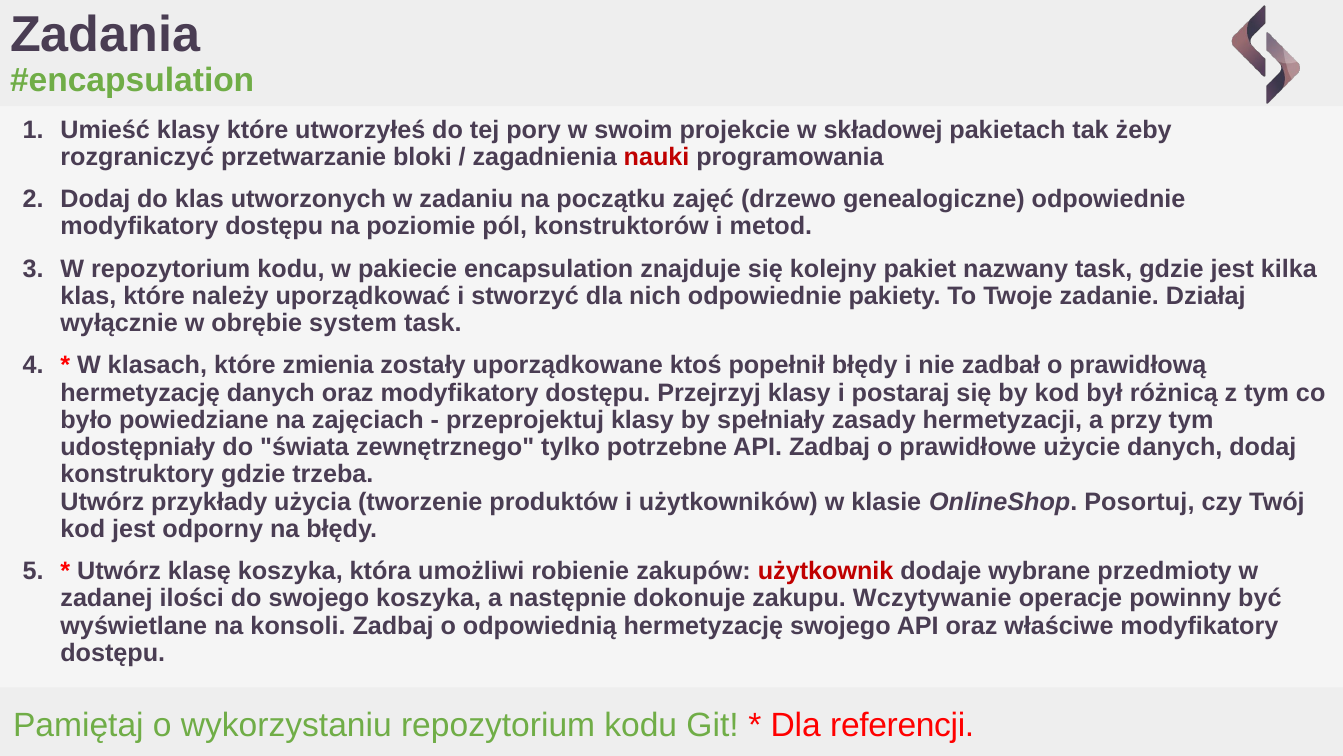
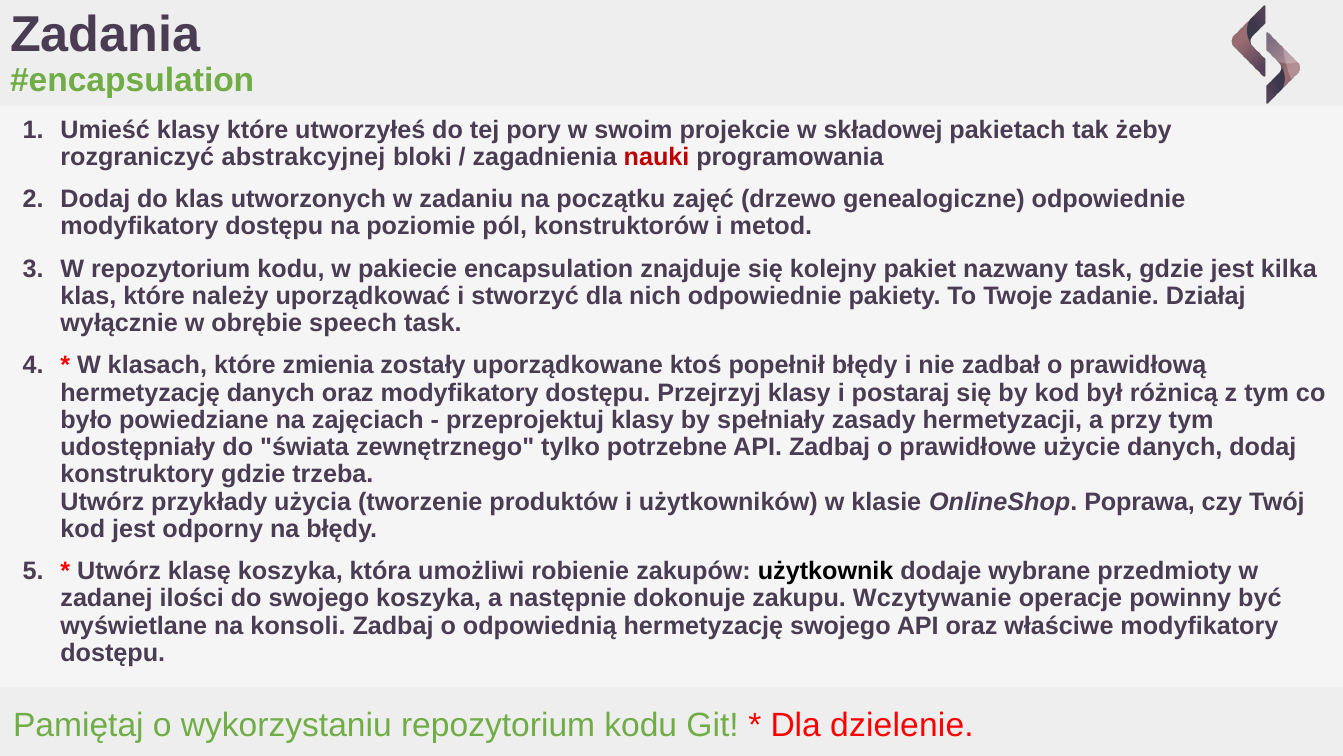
przetwarzanie: przetwarzanie -> abstrakcyjnej
system: system -> speech
Posortuj: Posortuj -> Poprawa
użytkownik colour: red -> black
referencji: referencji -> dzielenie
